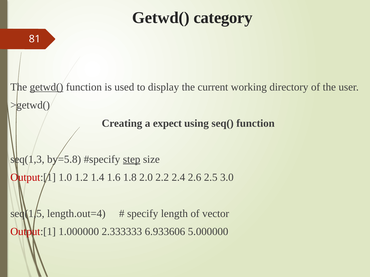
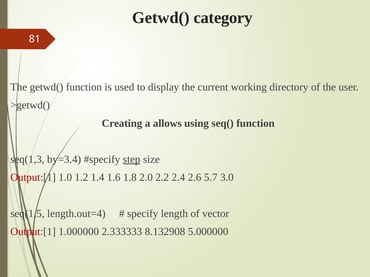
getwd( at (47, 87) underline: present -> none
expect: expect -> allows
by=5.8: by=5.8 -> by=3.4
2.5: 2.5 -> 5.7
6.933606: 6.933606 -> 8.132908
